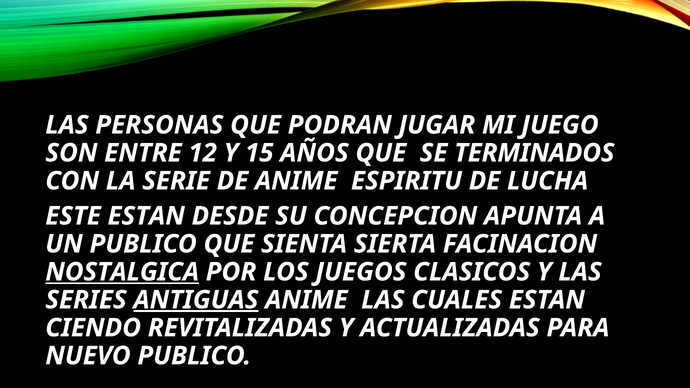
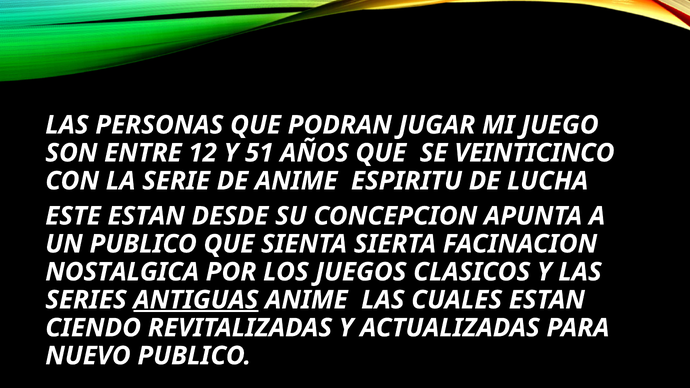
15: 15 -> 51
TERMINADOS: TERMINADOS -> VEINTICINCO
NOSTALGICA underline: present -> none
